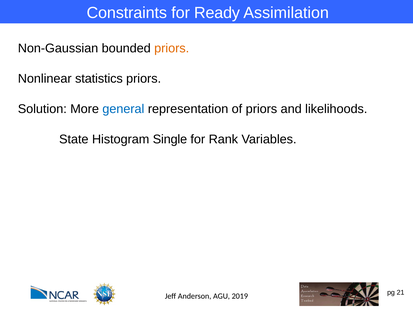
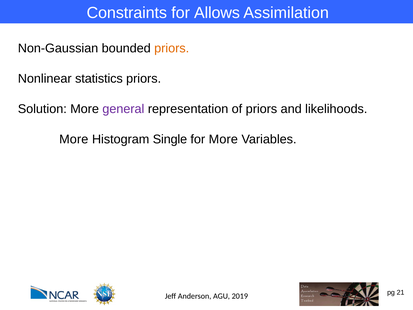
Ready: Ready -> Allows
general colour: blue -> purple
State at (74, 139): State -> More
for Rank: Rank -> More
